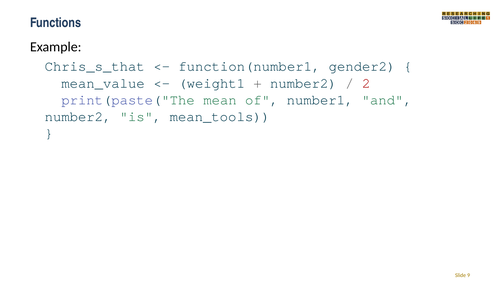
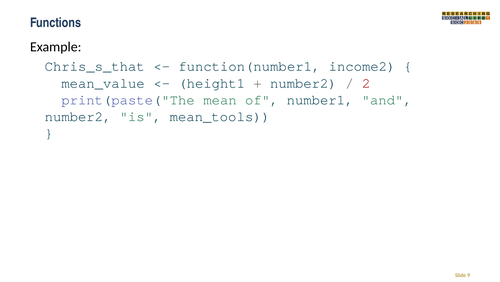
gender2: gender2 -> income2
weight1: weight1 -> height1
